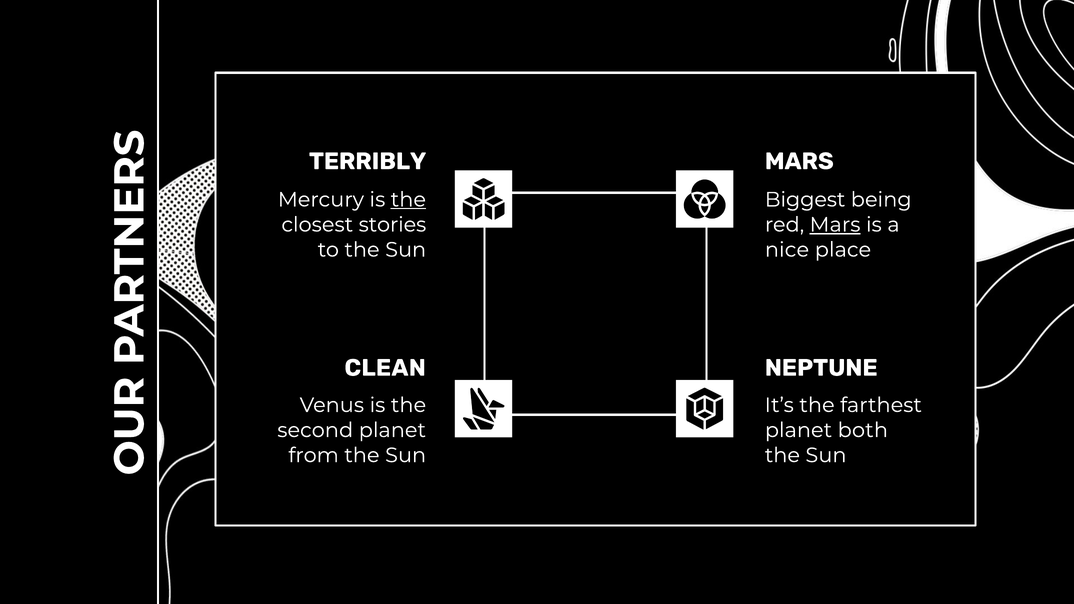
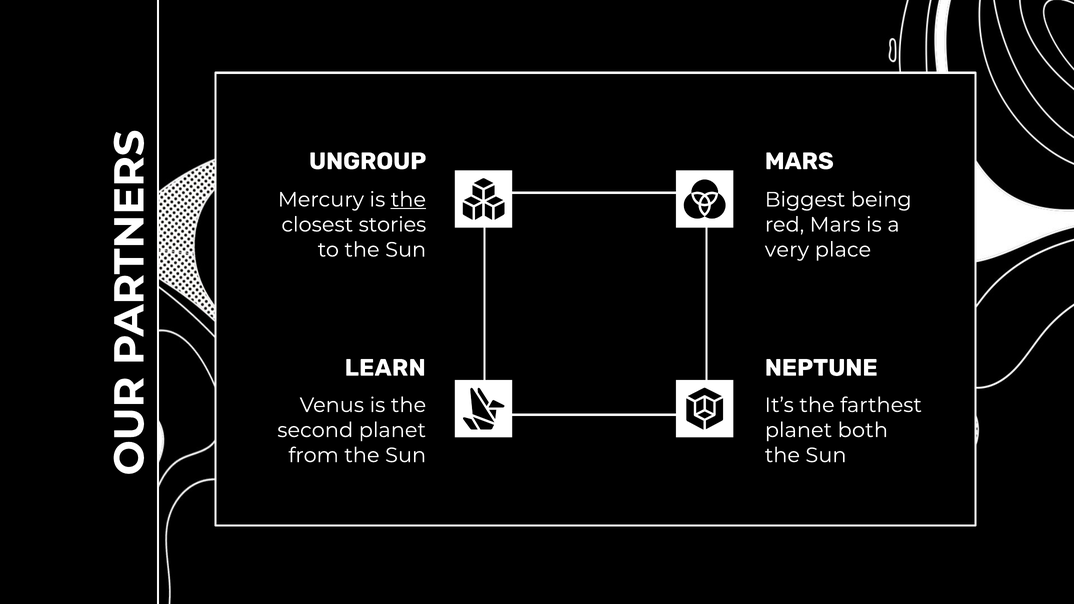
TERRIBLY: TERRIBLY -> UNGROUP
Mars at (835, 225) underline: present -> none
nice: nice -> very
CLEAN: CLEAN -> LEARN
